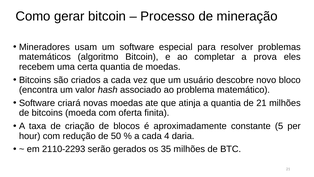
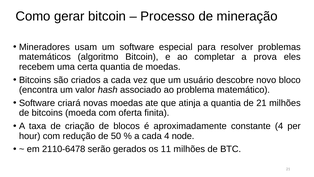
constante 5: 5 -> 4
daria: daria -> node
2110-2293: 2110-2293 -> 2110-6478
35: 35 -> 11
